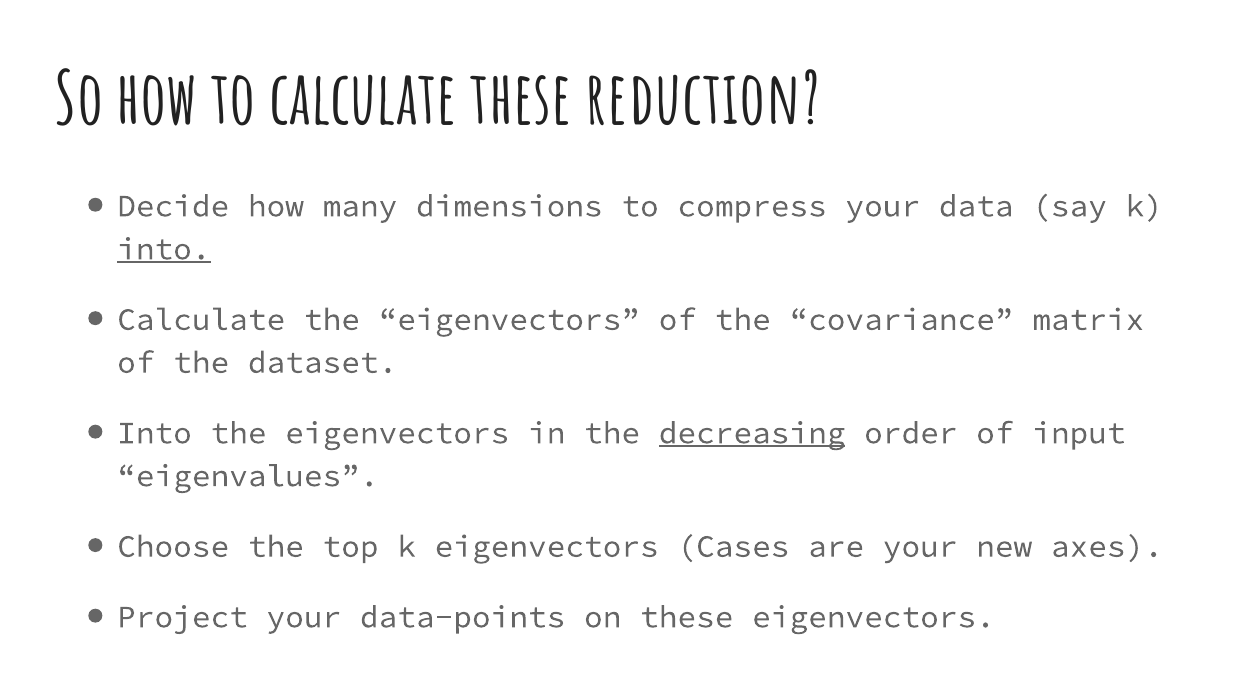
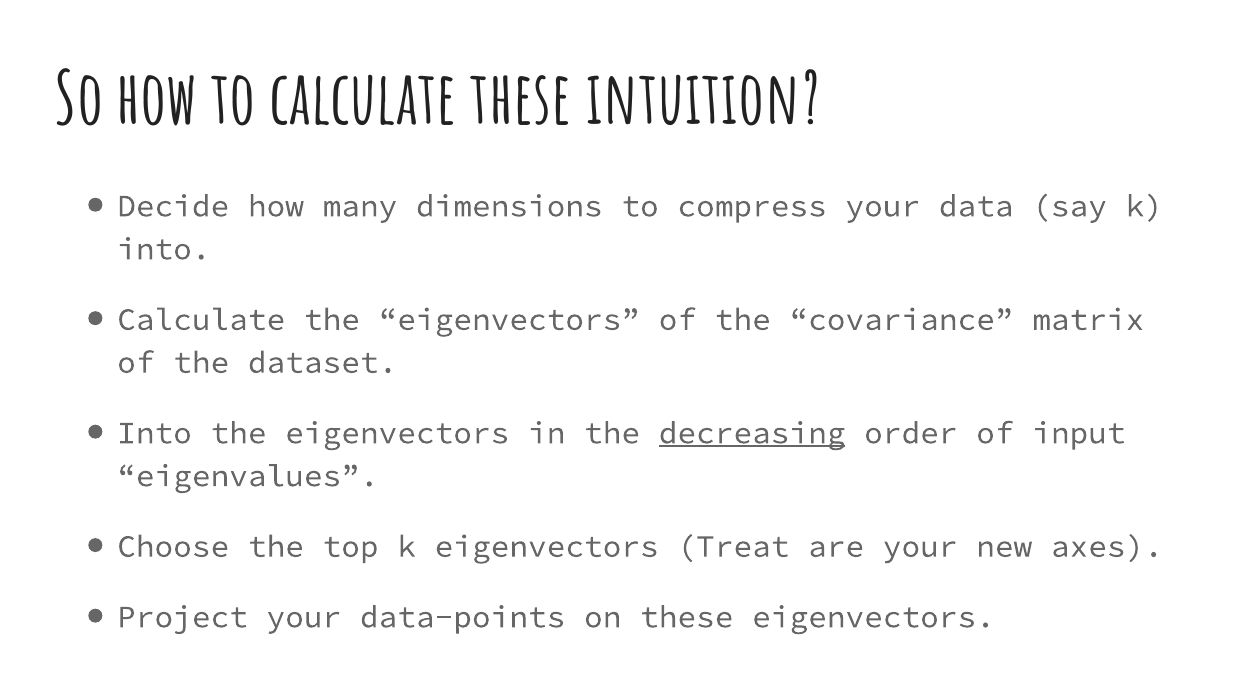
reduction: reduction -> intuition
into at (164, 249) underline: present -> none
Cases: Cases -> Treat
